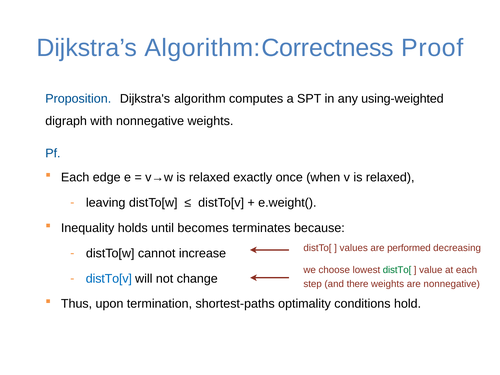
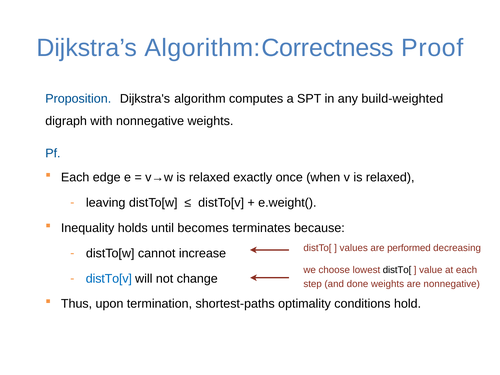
using-weighted: using-weighted -> build-weighted
distTo[ at (397, 270) colour: green -> black
there: there -> done
